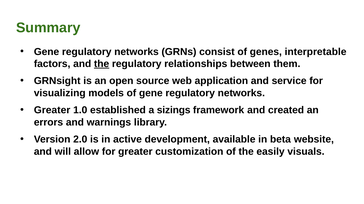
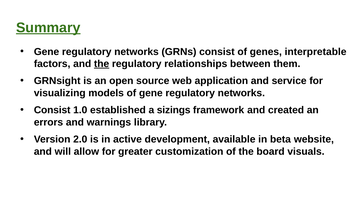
Summary underline: none -> present
Greater at (52, 111): Greater -> Consist
easily: easily -> board
